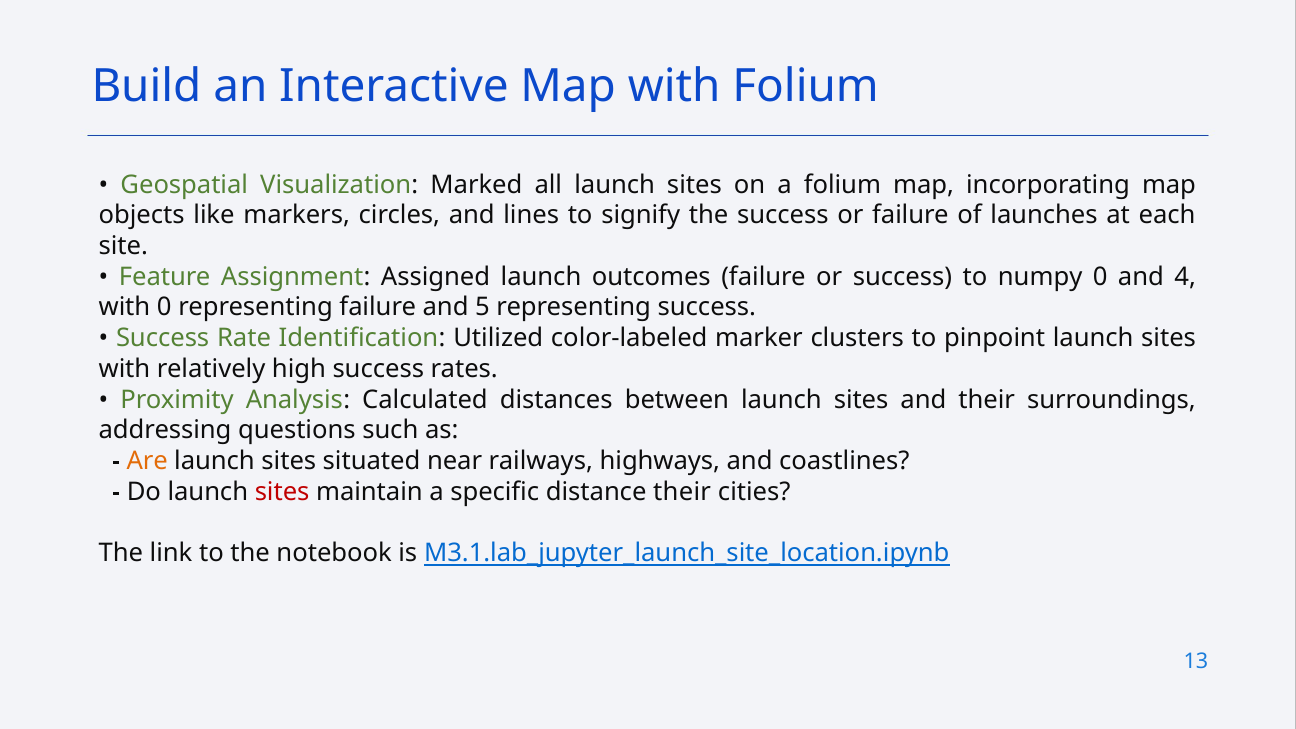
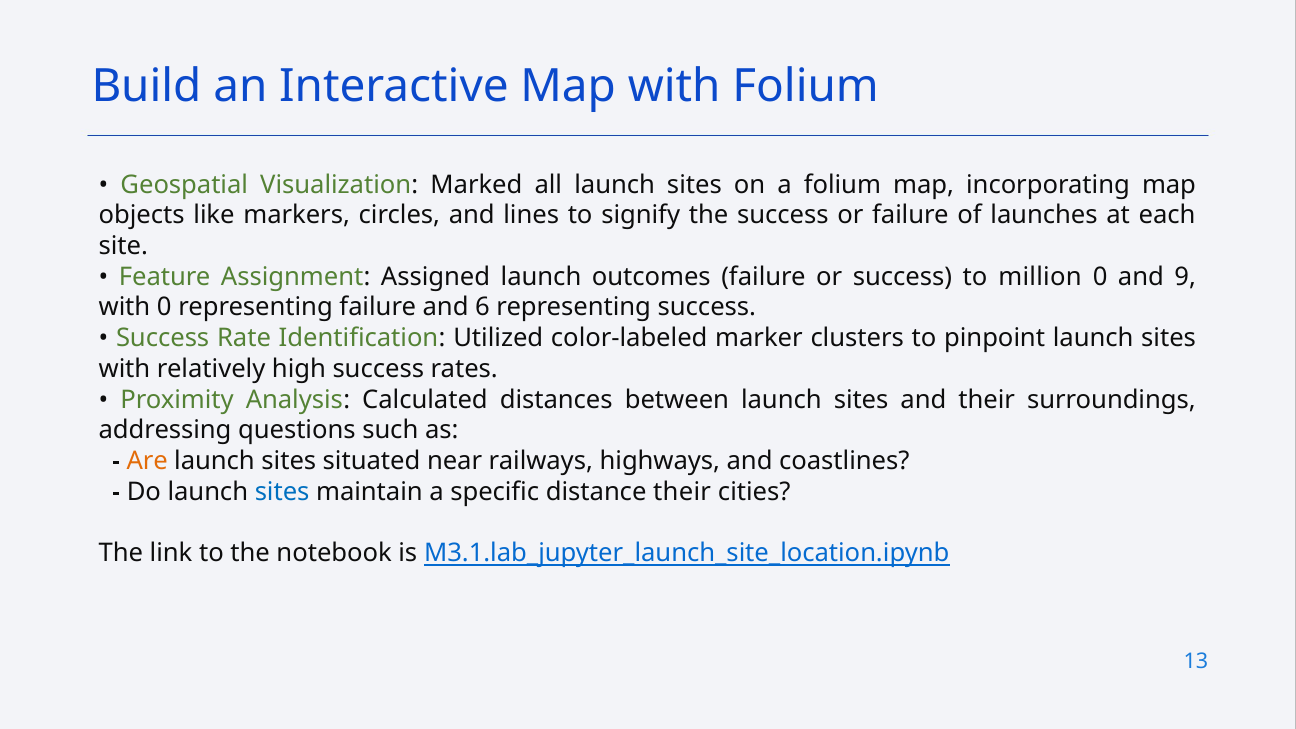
numpy: numpy -> million
4: 4 -> 9
5: 5 -> 6
sites at (282, 492) colour: red -> blue
